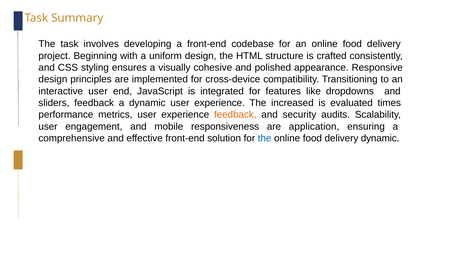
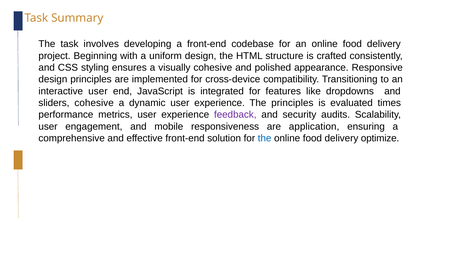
sliders feedback: feedback -> cohesive
The increased: increased -> principles
feedback at (235, 115) colour: orange -> purple
delivery dynamic: dynamic -> optimize
